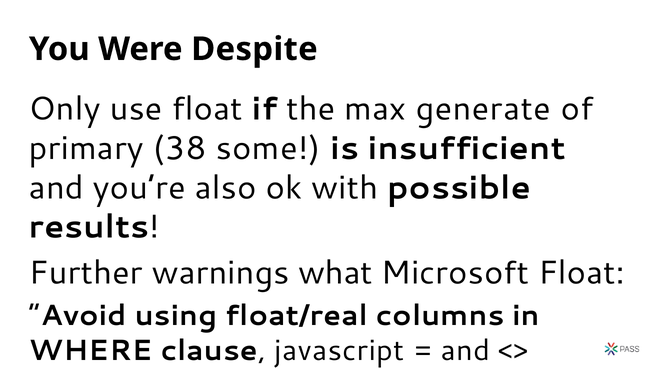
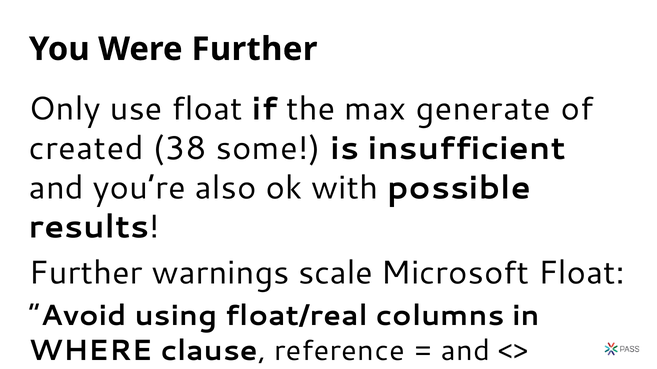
Were Despite: Despite -> Further
primary: primary -> created
what: what -> scale
javascript: javascript -> reference
